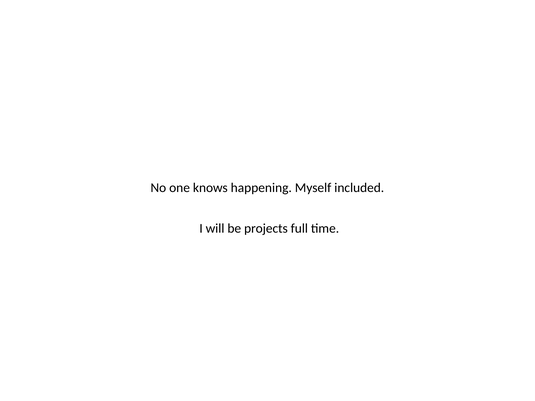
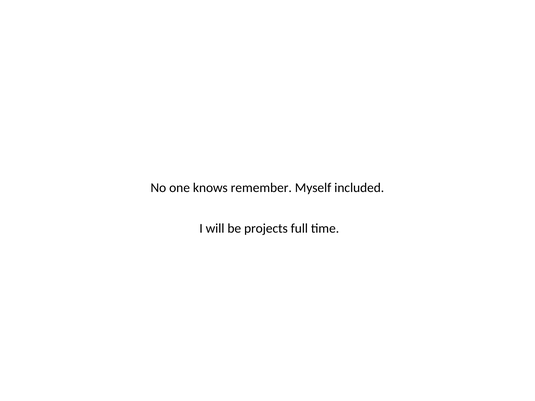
happening: happening -> remember
